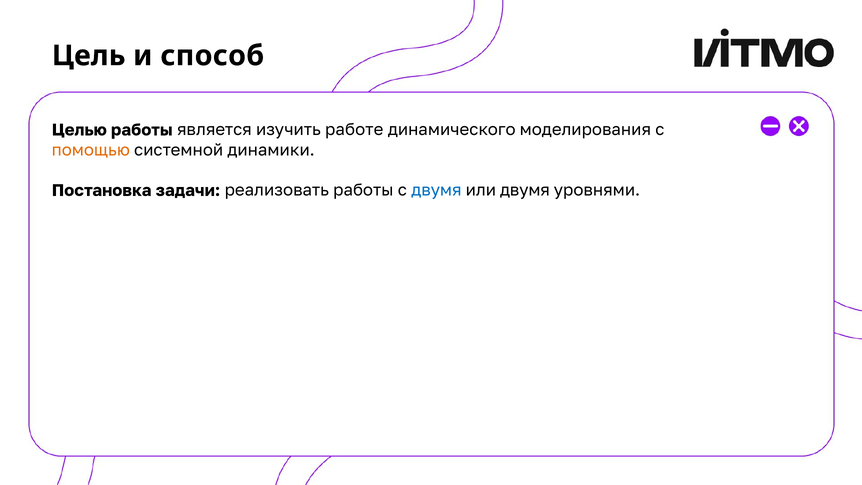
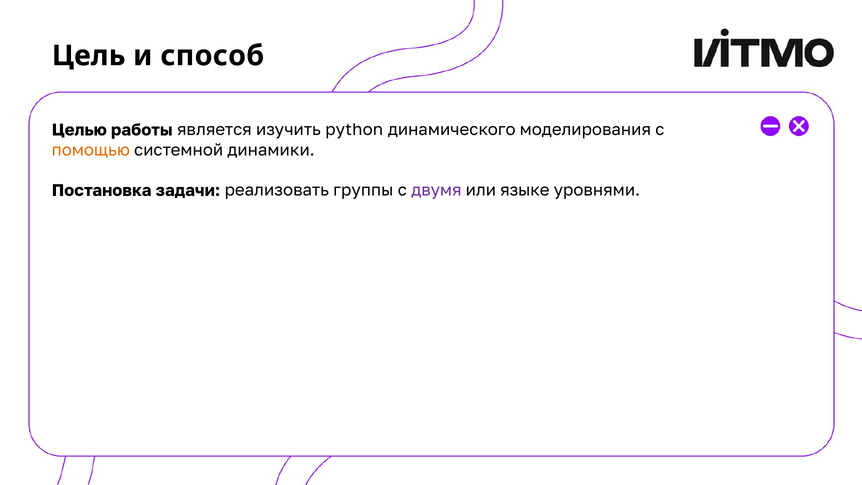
работе: работе -> python
реализовать работы: работы -> группы
двумя at (436, 190) colour: blue -> purple
или двумя: двумя -> языке
